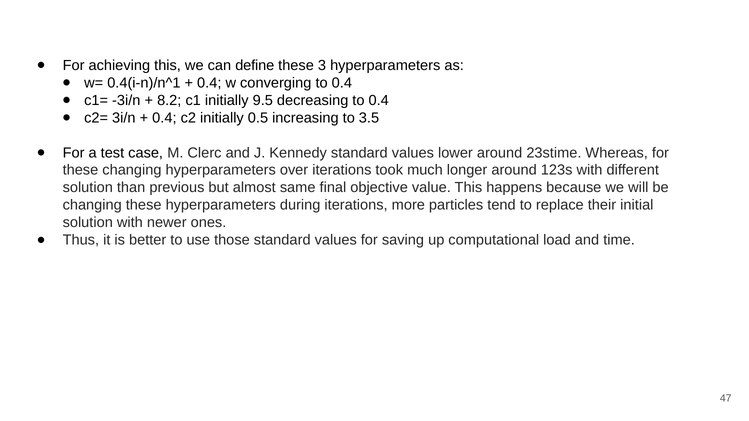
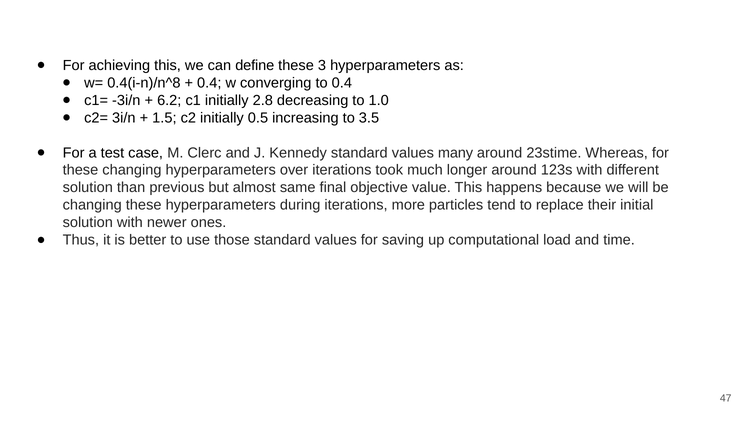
0.4(i-n)/n^1: 0.4(i-n)/n^1 -> 0.4(i-n)/n^8
8.2: 8.2 -> 6.2
9.5: 9.5 -> 2.8
decreasing to 0.4: 0.4 -> 1.0
0.4 at (164, 118): 0.4 -> 1.5
lower: lower -> many
